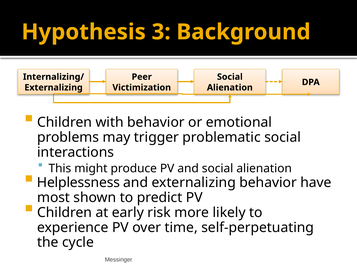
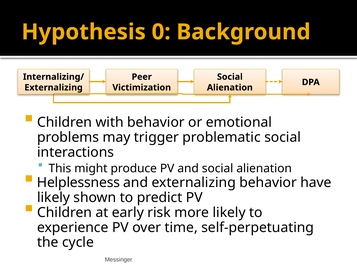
3: 3 -> 0
most at (54, 198): most -> likely
